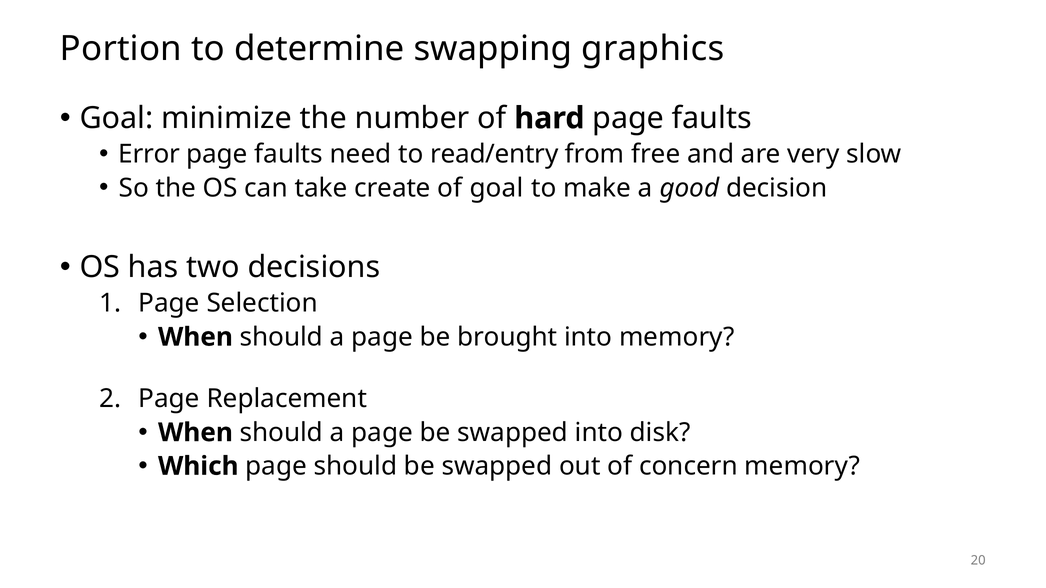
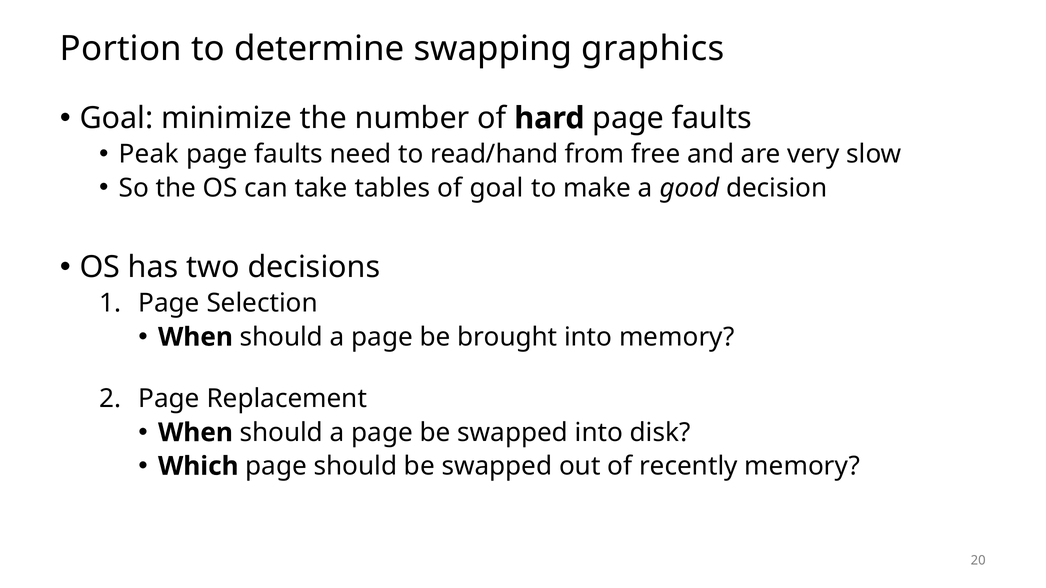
Error: Error -> Peak
read/entry: read/entry -> read/hand
create: create -> tables
concern: concern -> recently
